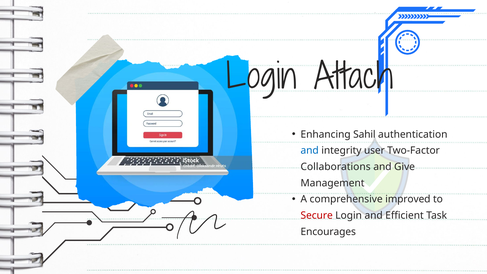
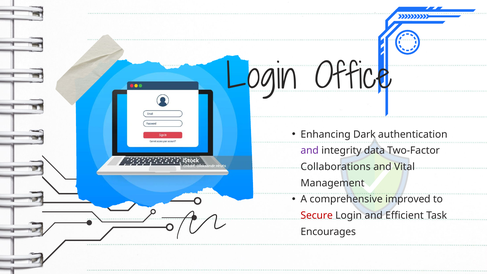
Attach: Attach -> Office
Sahil: Sahil -> Dark
and at (310, 151) colour: blue -> purple
user: user -> data
Give: Give -> Vital
